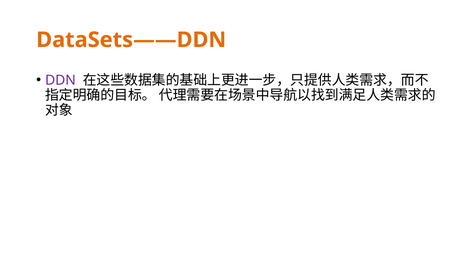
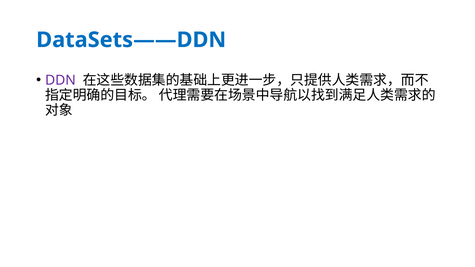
DataSets——DDN colour: orange -> blue
